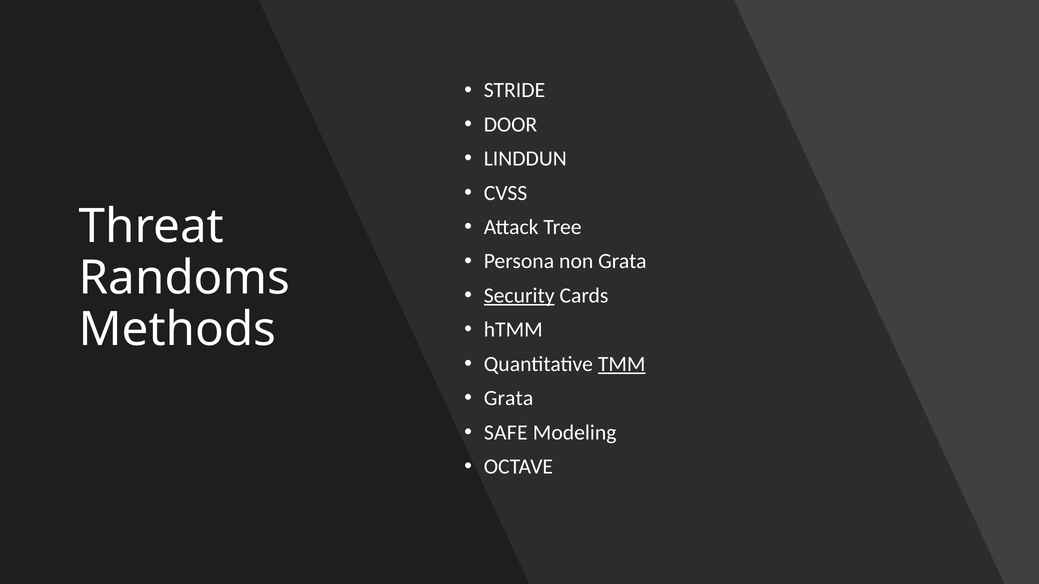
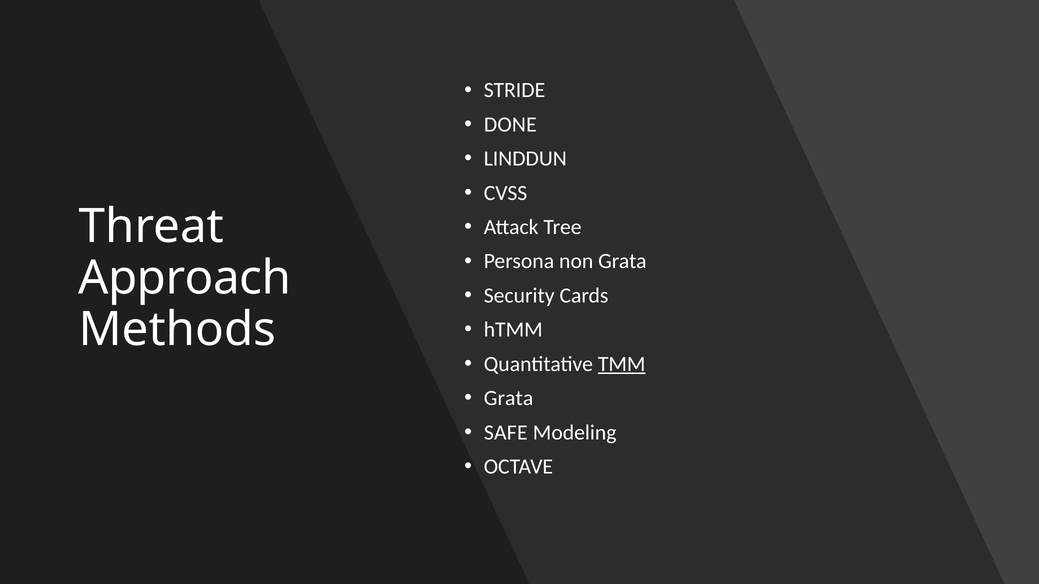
DOOR: DOOR -> DONE
Randoms: Randoms -> Approach
Security underline: present -> none
